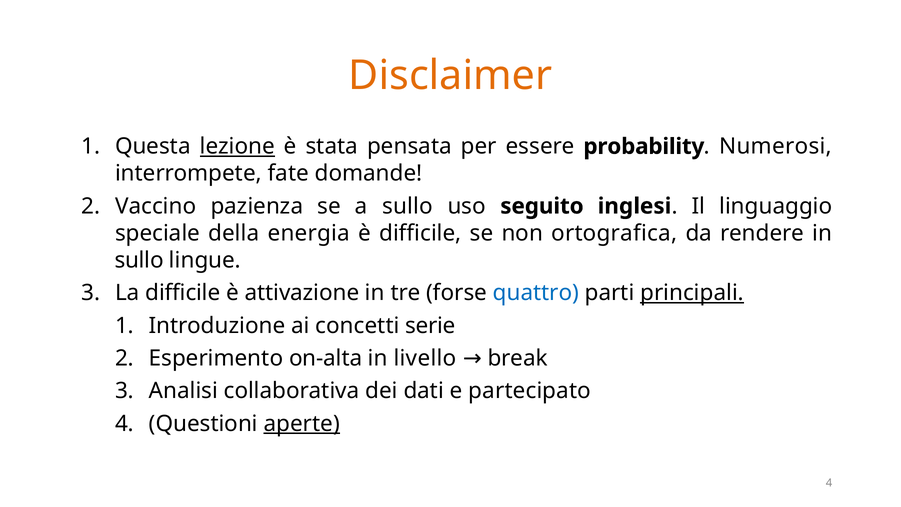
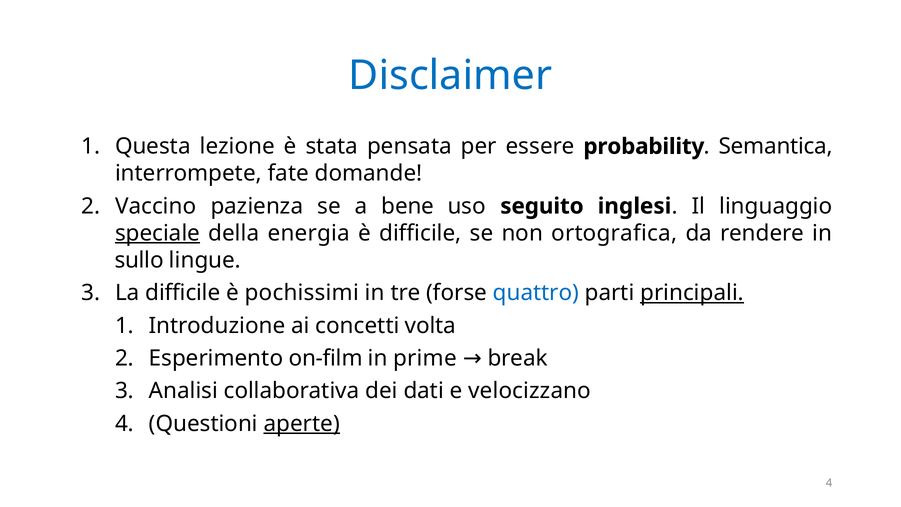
Disclaimer colour: orange -> blue
lezione underline: present -> none
Numerosi: Numerosi -> Semantica
a sullo: sullo -> bene
speciale underline: none -> present
attivazione: attivazione -> pochissimi
serie: serie -> volta
on-alta: on-alta -> on-film
livello: livello -> prime
partecipato: partecipato -> velocizzano
